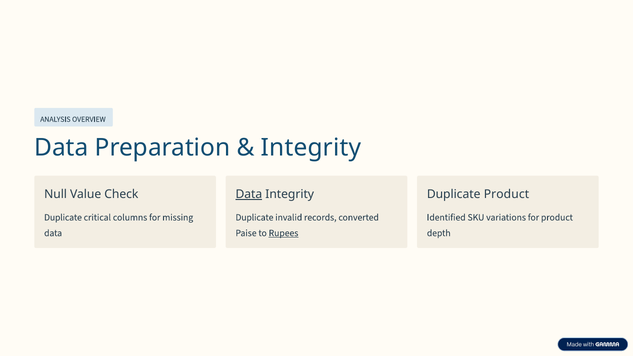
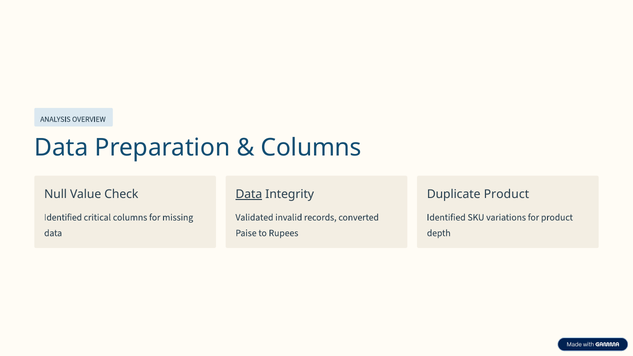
Integrity at (311, 148): Integrity -> Columns
Duplicate at (63, 217): Duplicate -> Identified
Duplicate at (254, 217): Duplicate -> Validated
Rupees underline: present -> none
